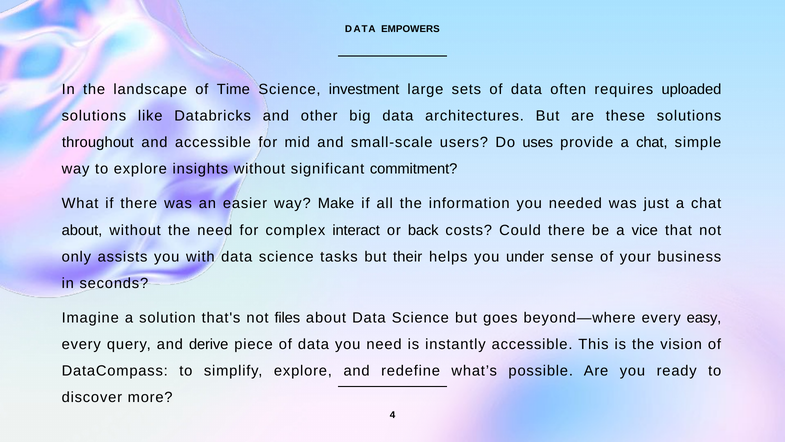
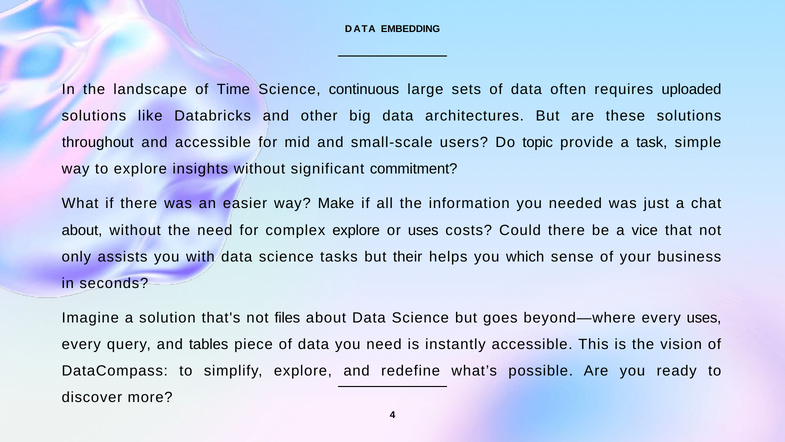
EMPOWERS: EMPOWERS -> EMBEDDING
investment: investment -> continuous
uses: uses -> topic
provide a chat: chat -> task
complex interact: interact -> explore
or back: back -> uses
under: under -> which
every easy: easy -> uses
derive: derive -> tables
